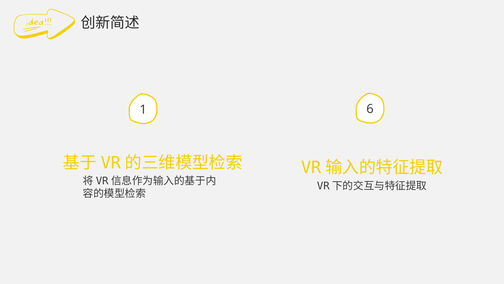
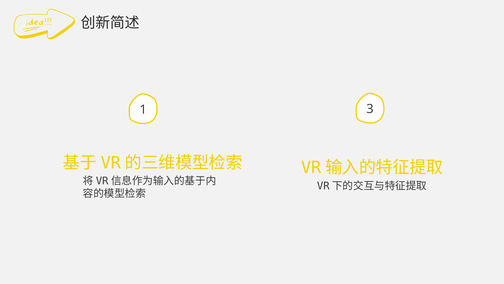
6: 6 -> 3
